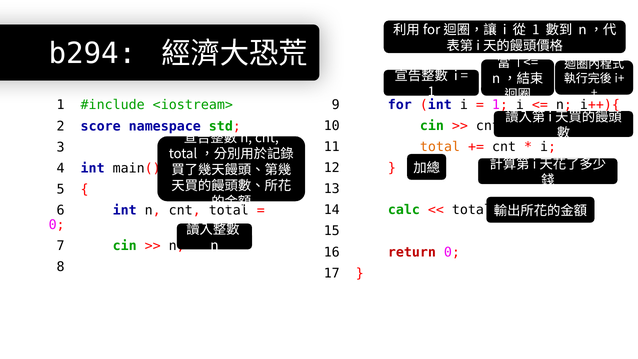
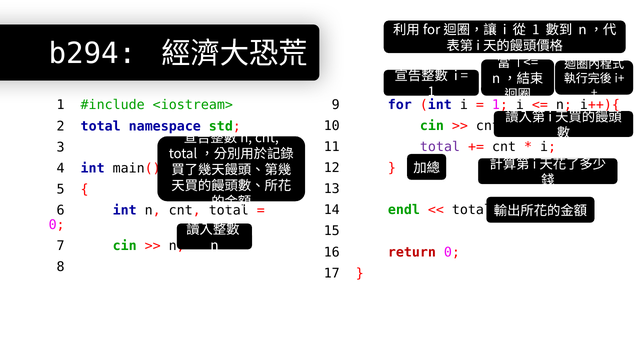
2 score: score -> total
total at (440, 147) colour: orange -> purple
calc: calc -> endl
